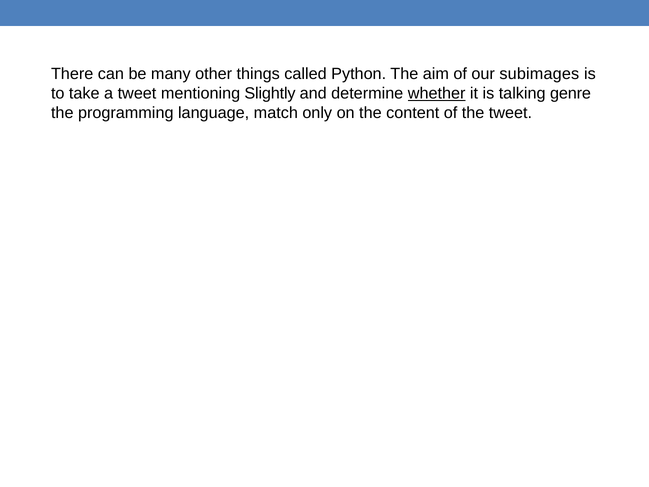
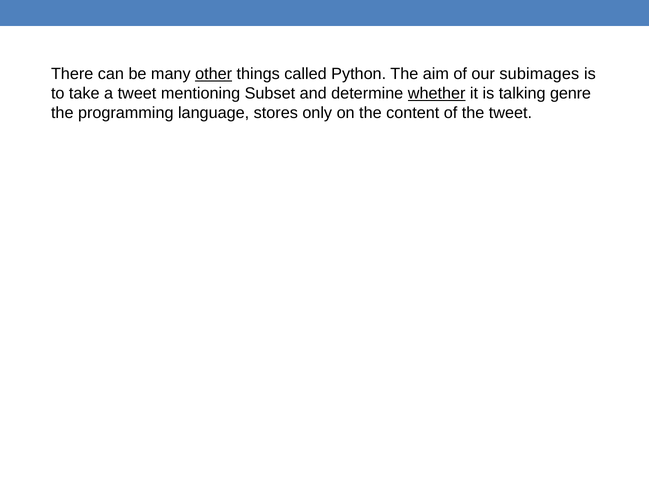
other underline: none -> present
Slightly: Slightly -> Subset
match: match -> stores
